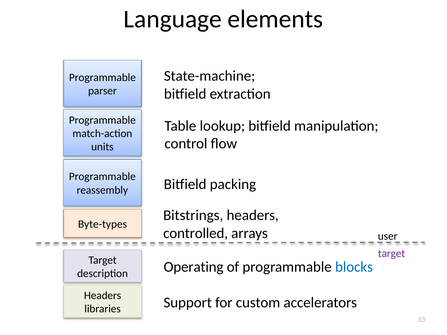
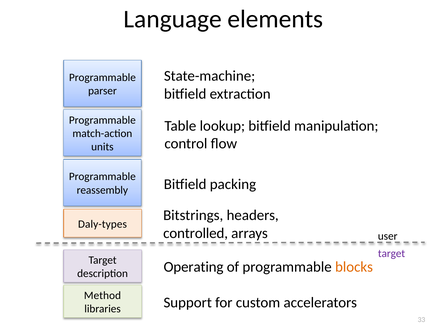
Byte-types: Byte-types -> Daly-types
blocks colour: blue -> orange
Headers at (103, 296): Headers -> Method
